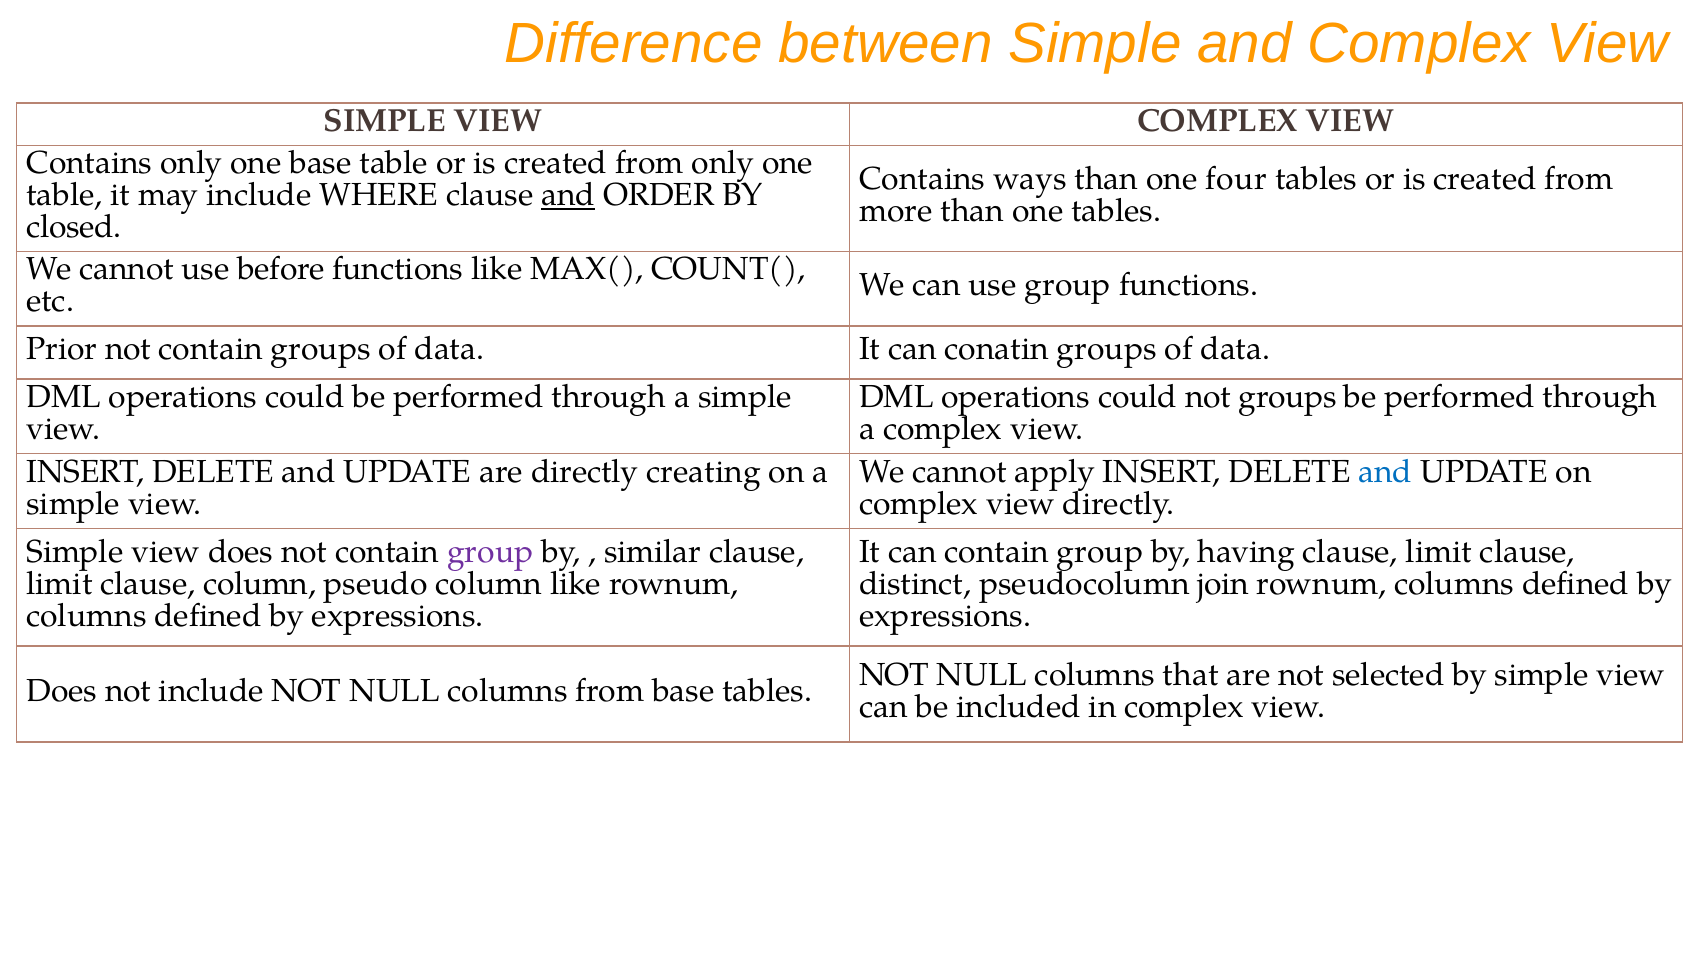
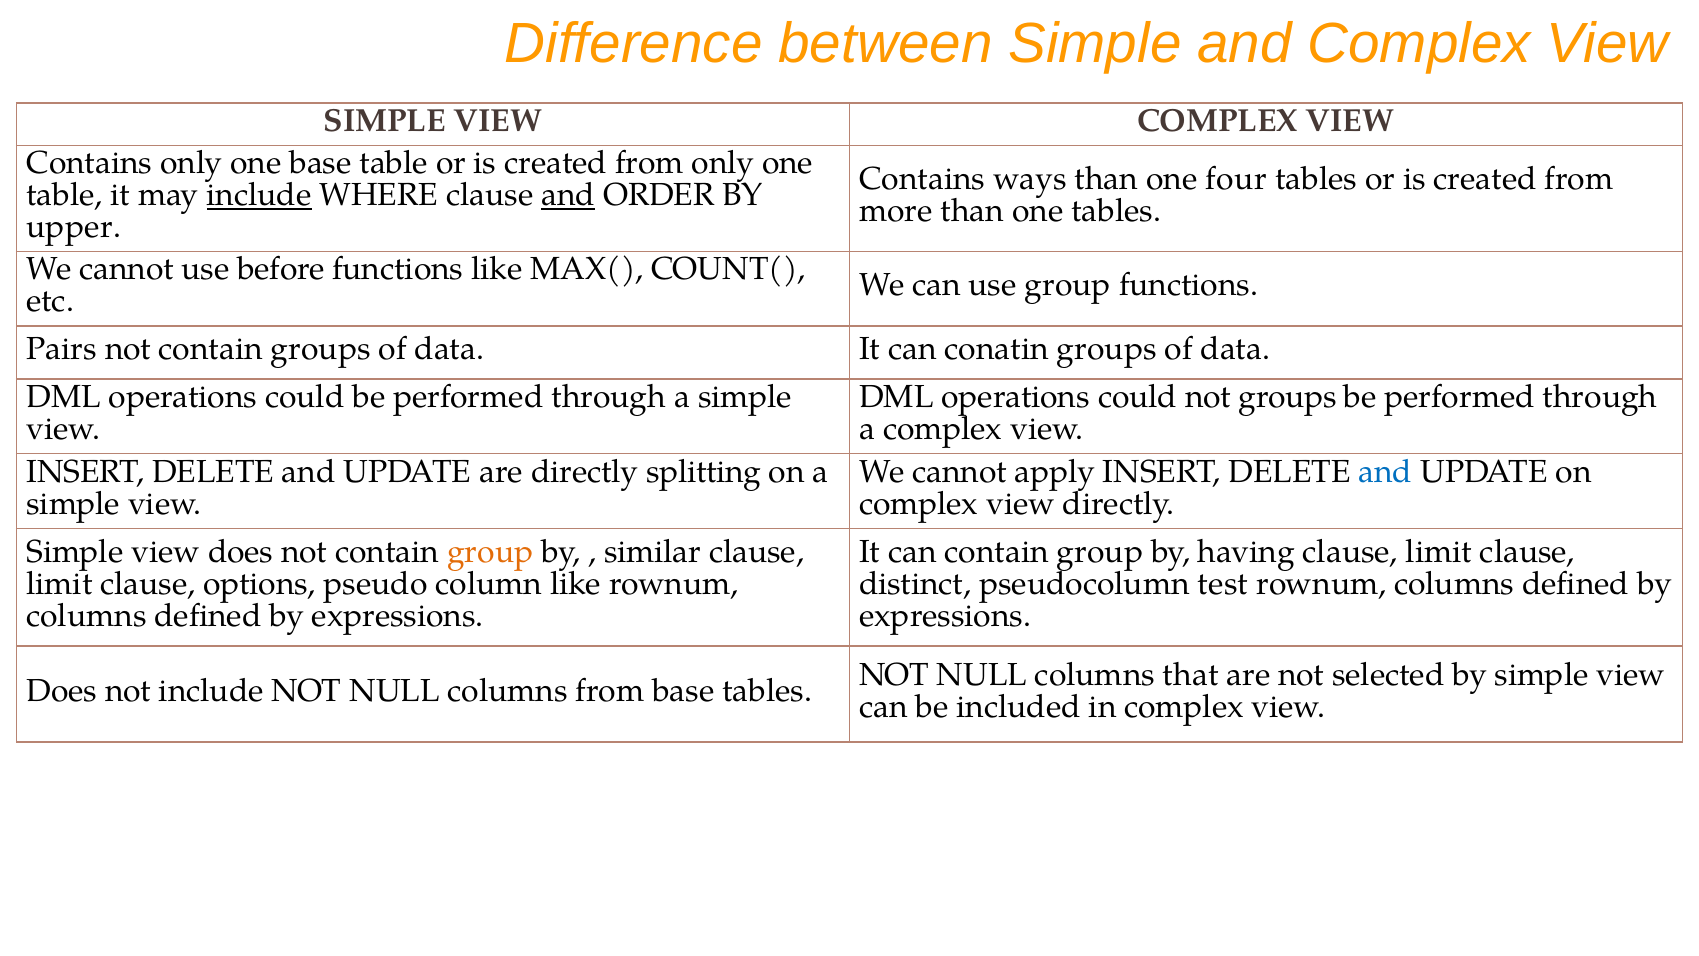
include at (259, 195) underline: none -> present
closed: closed -> upper
Prior: Prior -> Pairs
creating: creating -> splitting
group at (490, 551) colour: purple -> orange
clause column: column -> options
join: join -> test
